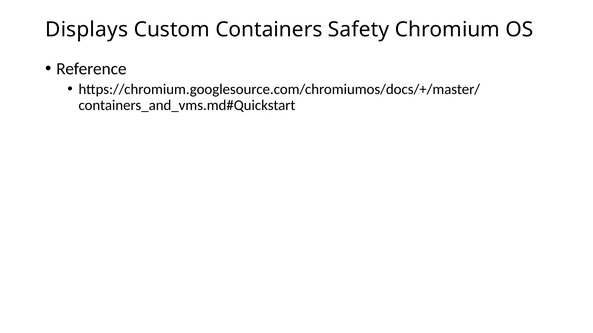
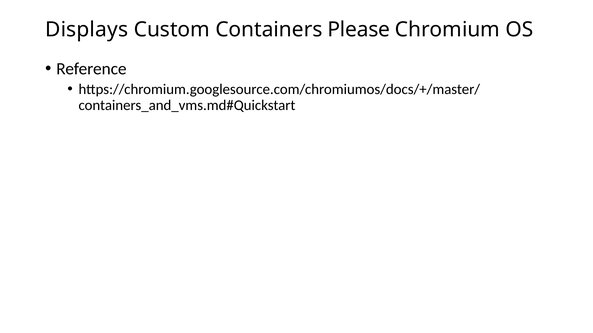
Safety: Safety -> Please
